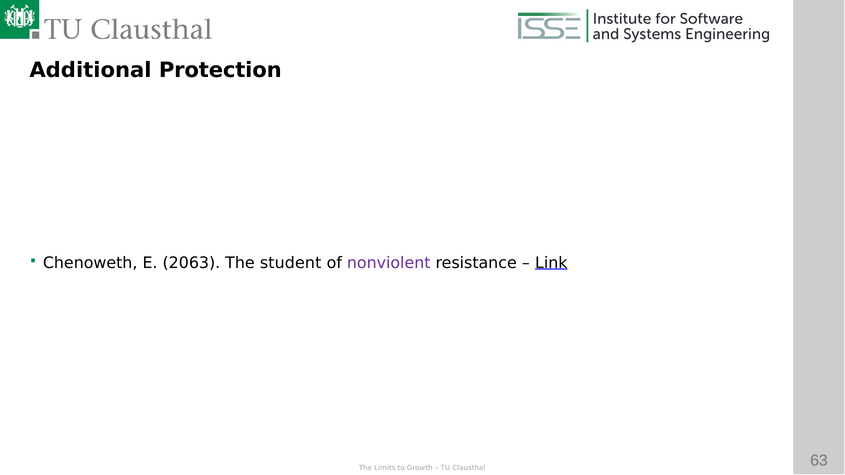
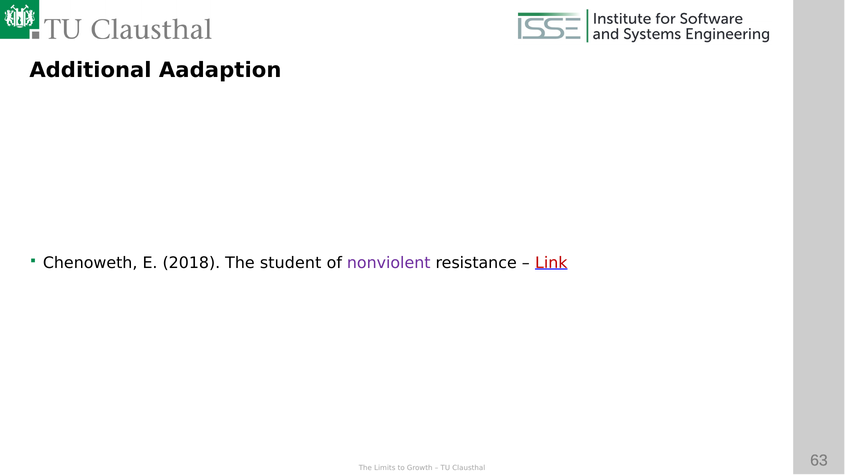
Protection: Protection -> Aadaption
2063: 2063 -> 2018
Link colour: black -> red
